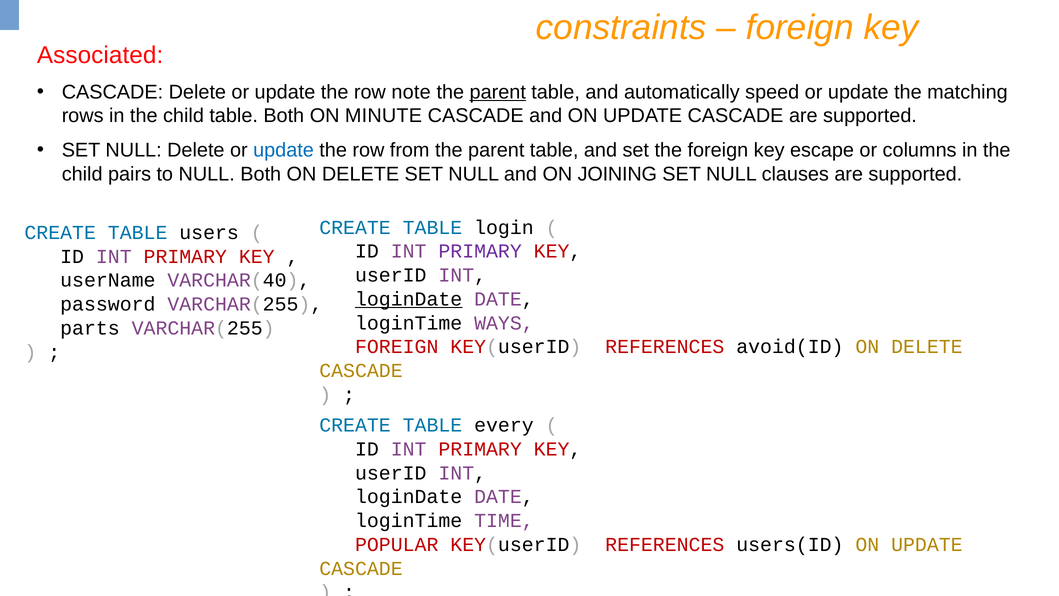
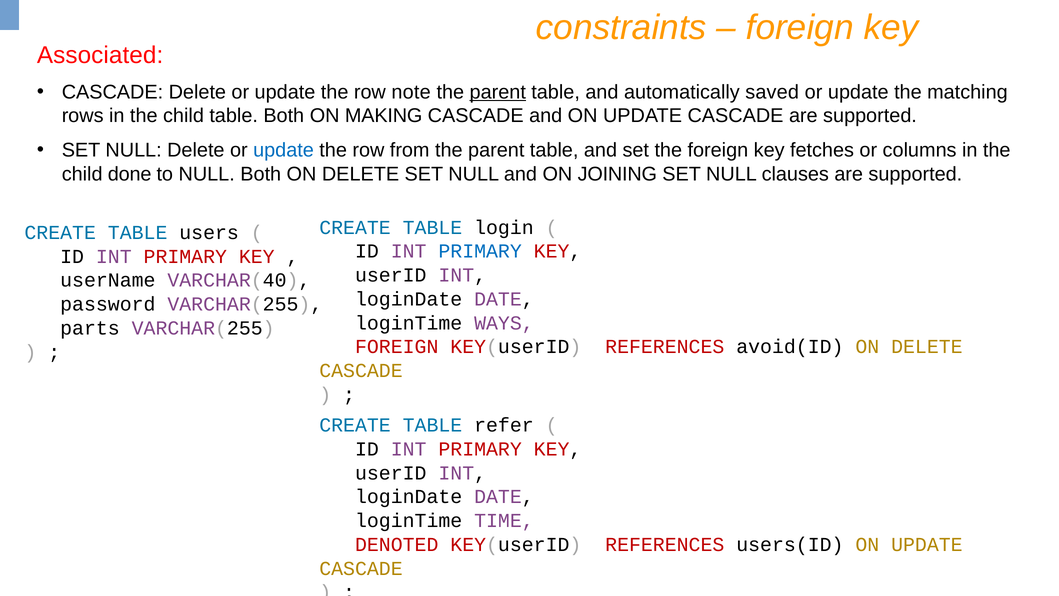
speed: speed -> saved
MINUTE: MINUTE -> MAKING
escape: escape -> fetches
pairs: pairs -> done
PRIMARY at (480, 251) colour: purple -> blue
loginDate at (409, 299) underline: present -> none
every: every -> refer
POPULAR: POPULAR -> DENOTED
